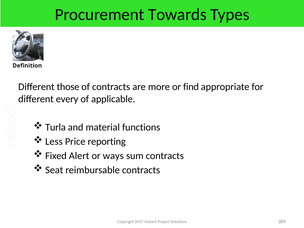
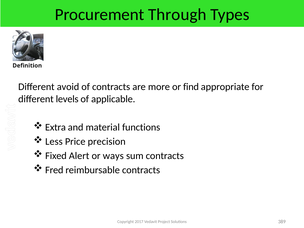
Towards: Towards -> Through
those: those -> avoid
every: every -> levels
Turla: Turla -> Extra
reporting: reporting -> precision
Seat: Seat -> Fred
